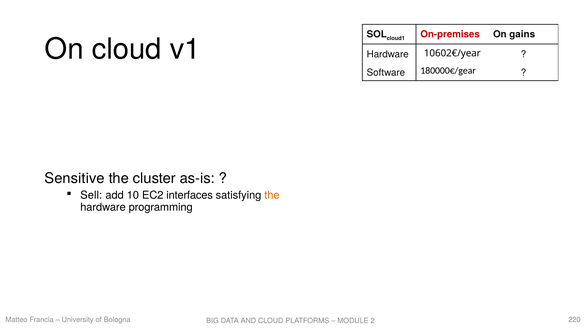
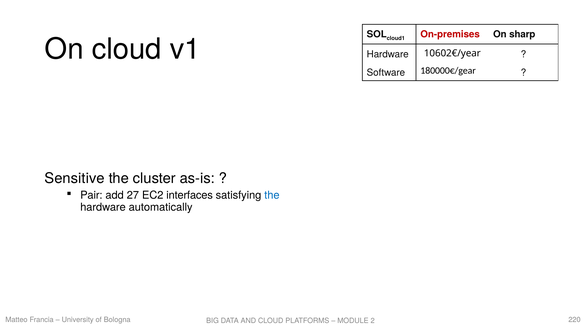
gains: gains -> sharp
Sell: Sell -> Pair
10: 10 -> 27
the at (272, 195) colour: orange -> blue
programming: programming -> automatically
